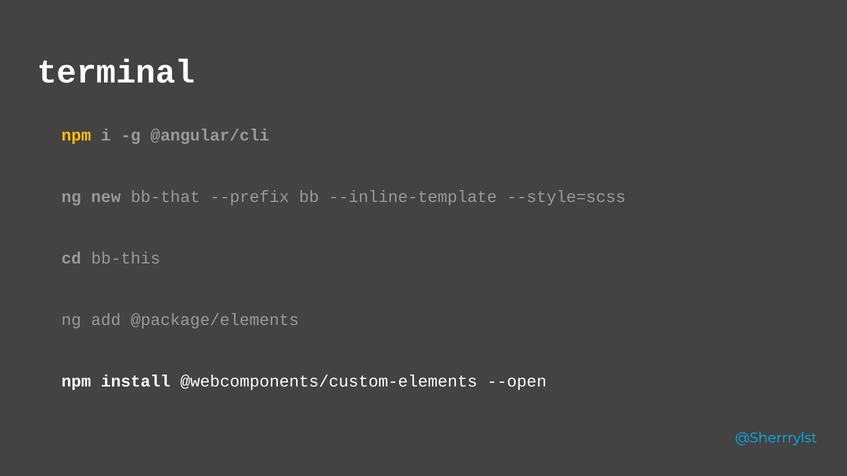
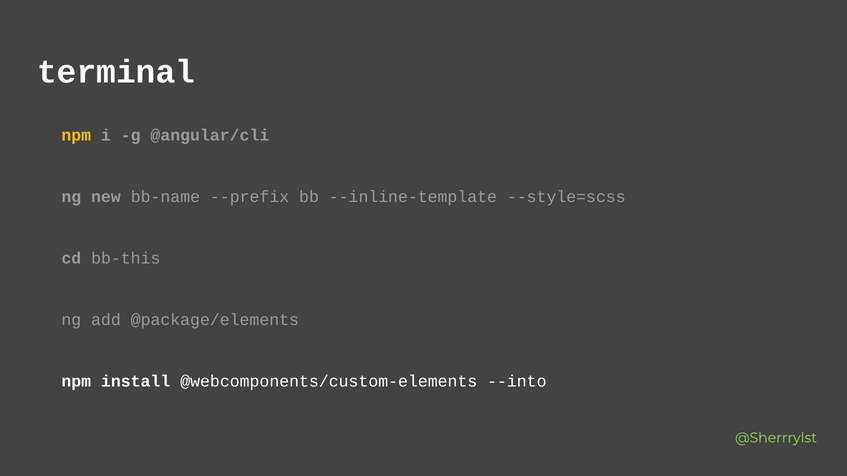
bb-that: bb-that -> bb-name
--open: --open -> --into
@Sherrrylst colour: light blue -> light green
